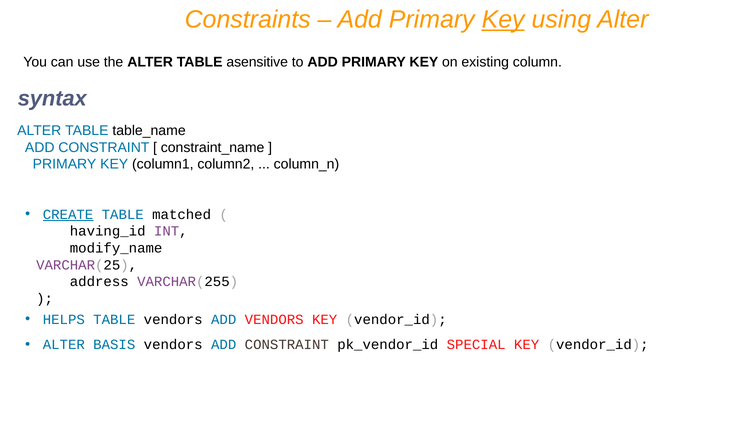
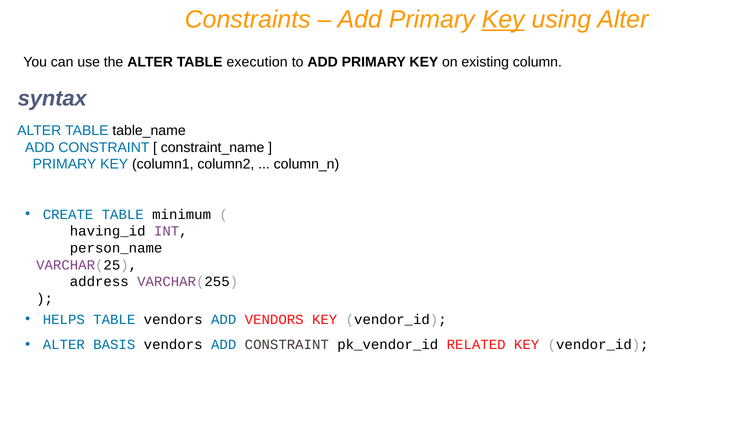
asensitive: asensitive -> execution
CREATE underline: present -> none
matched: matched -> minimum
modify_name: modify_name -> person_name
SPECIAL: SPECIAL -> RELATED
